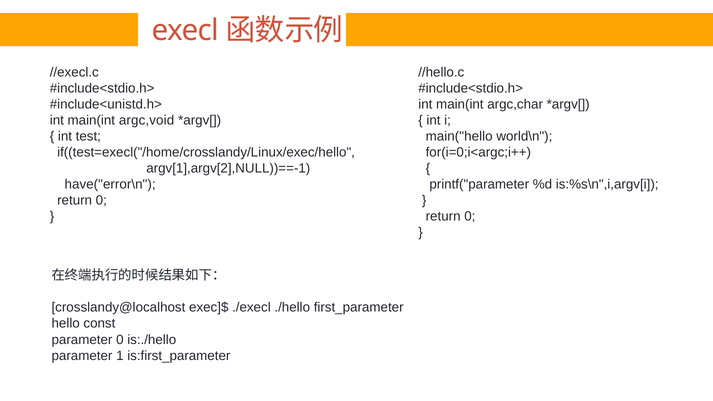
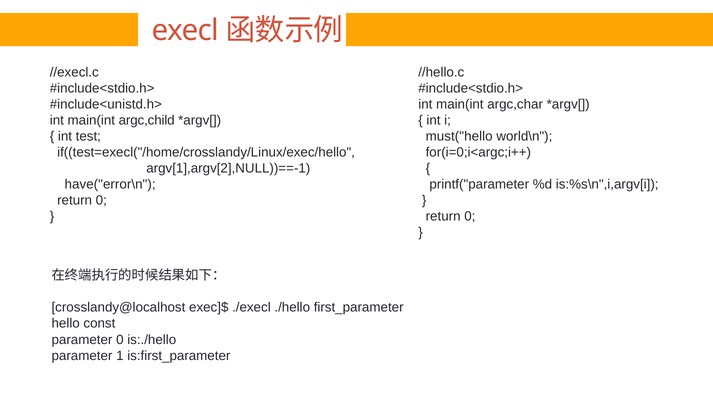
argc,void: argc,void -> argc,child
main("hello: main("hello -> must("hello
